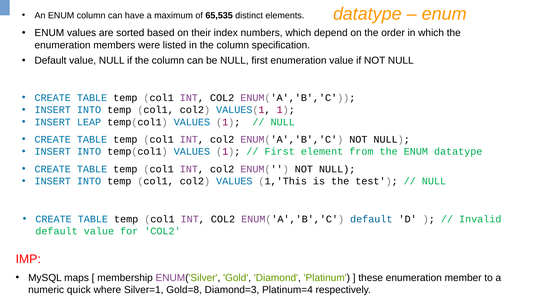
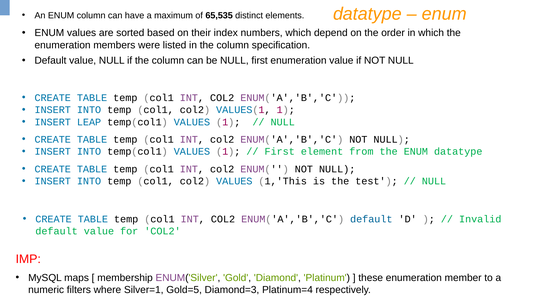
quick: quick -> filters
Gold=8: Gold=8 -> Gold=5
